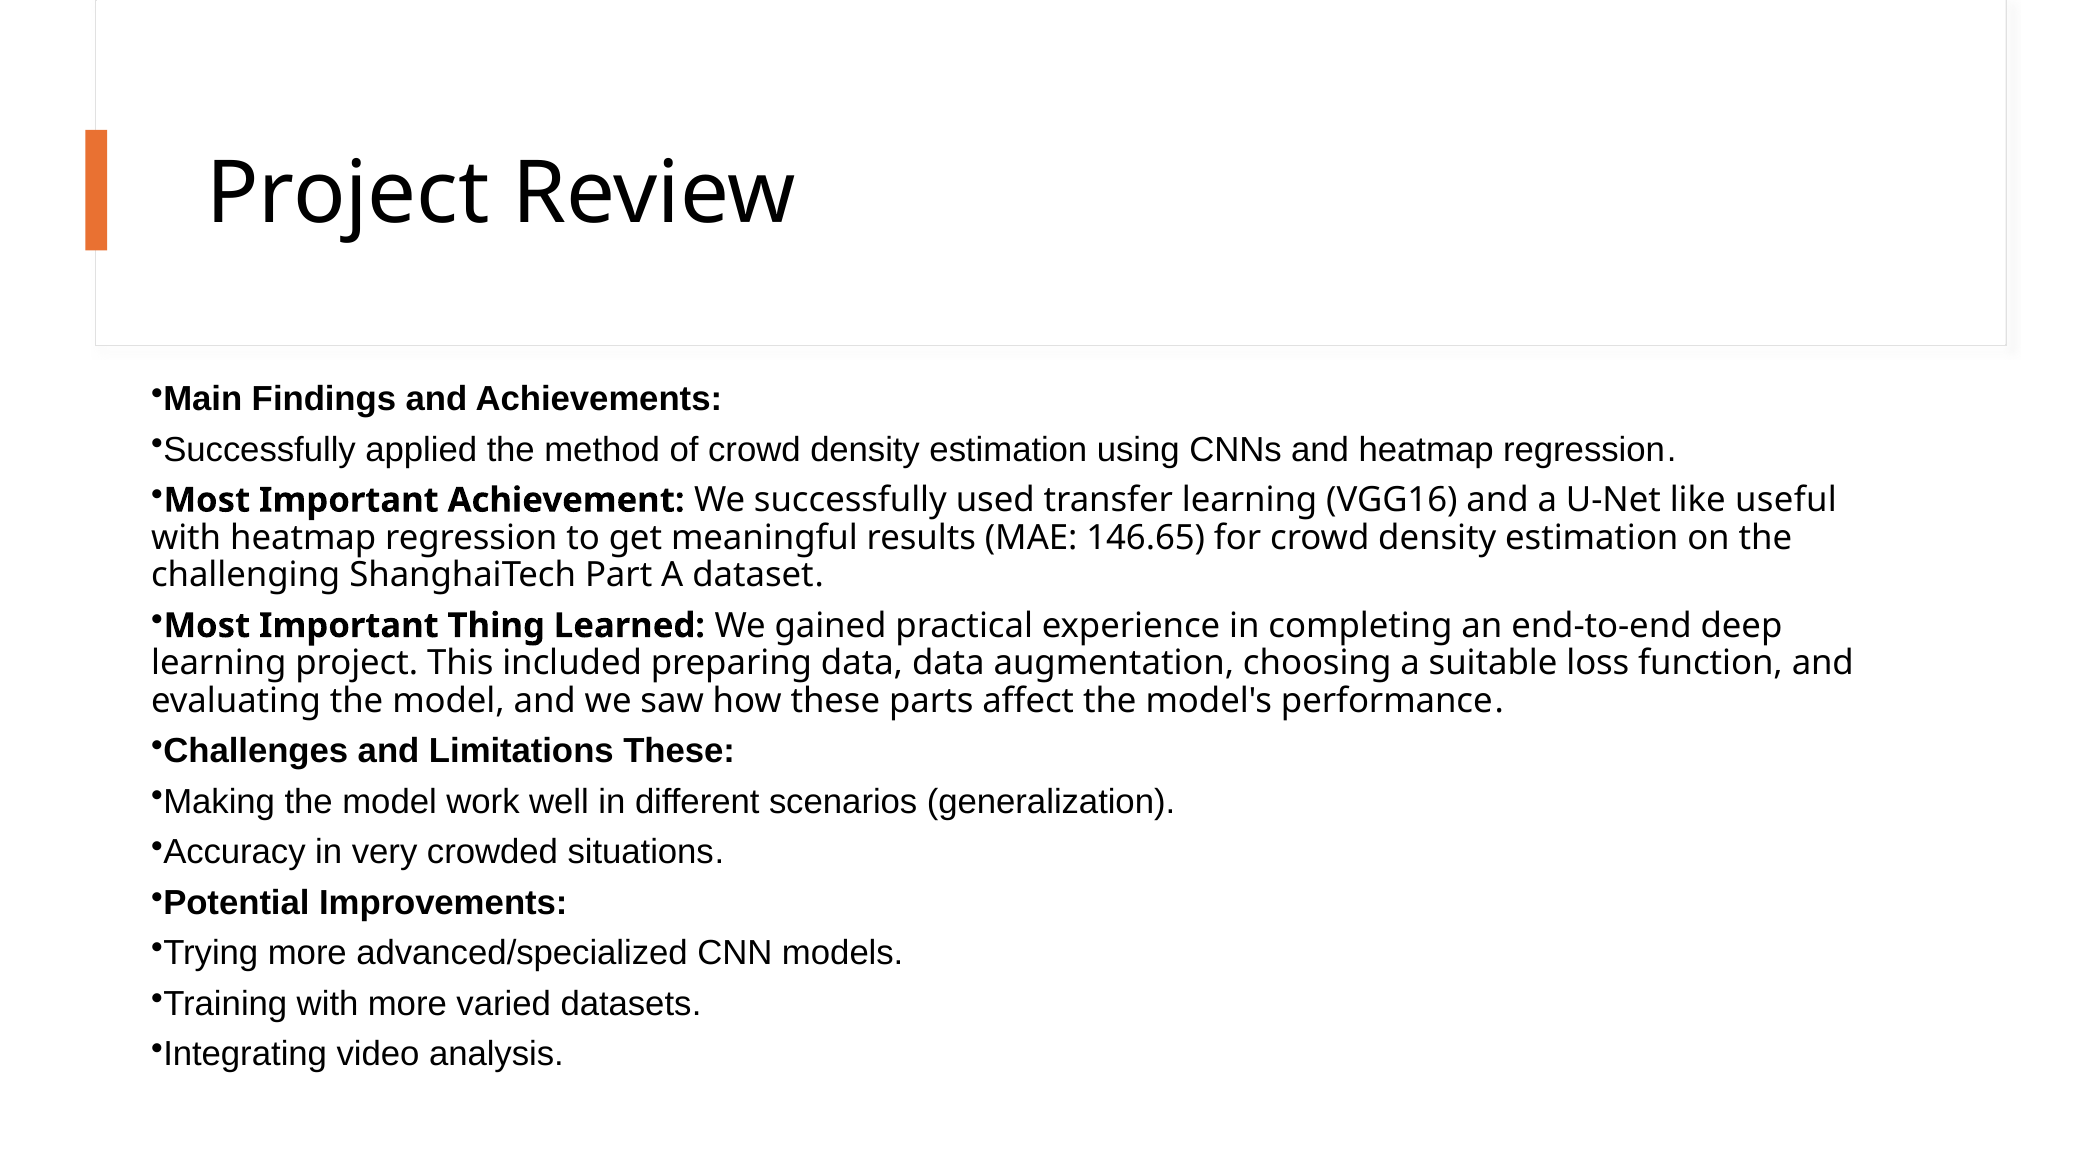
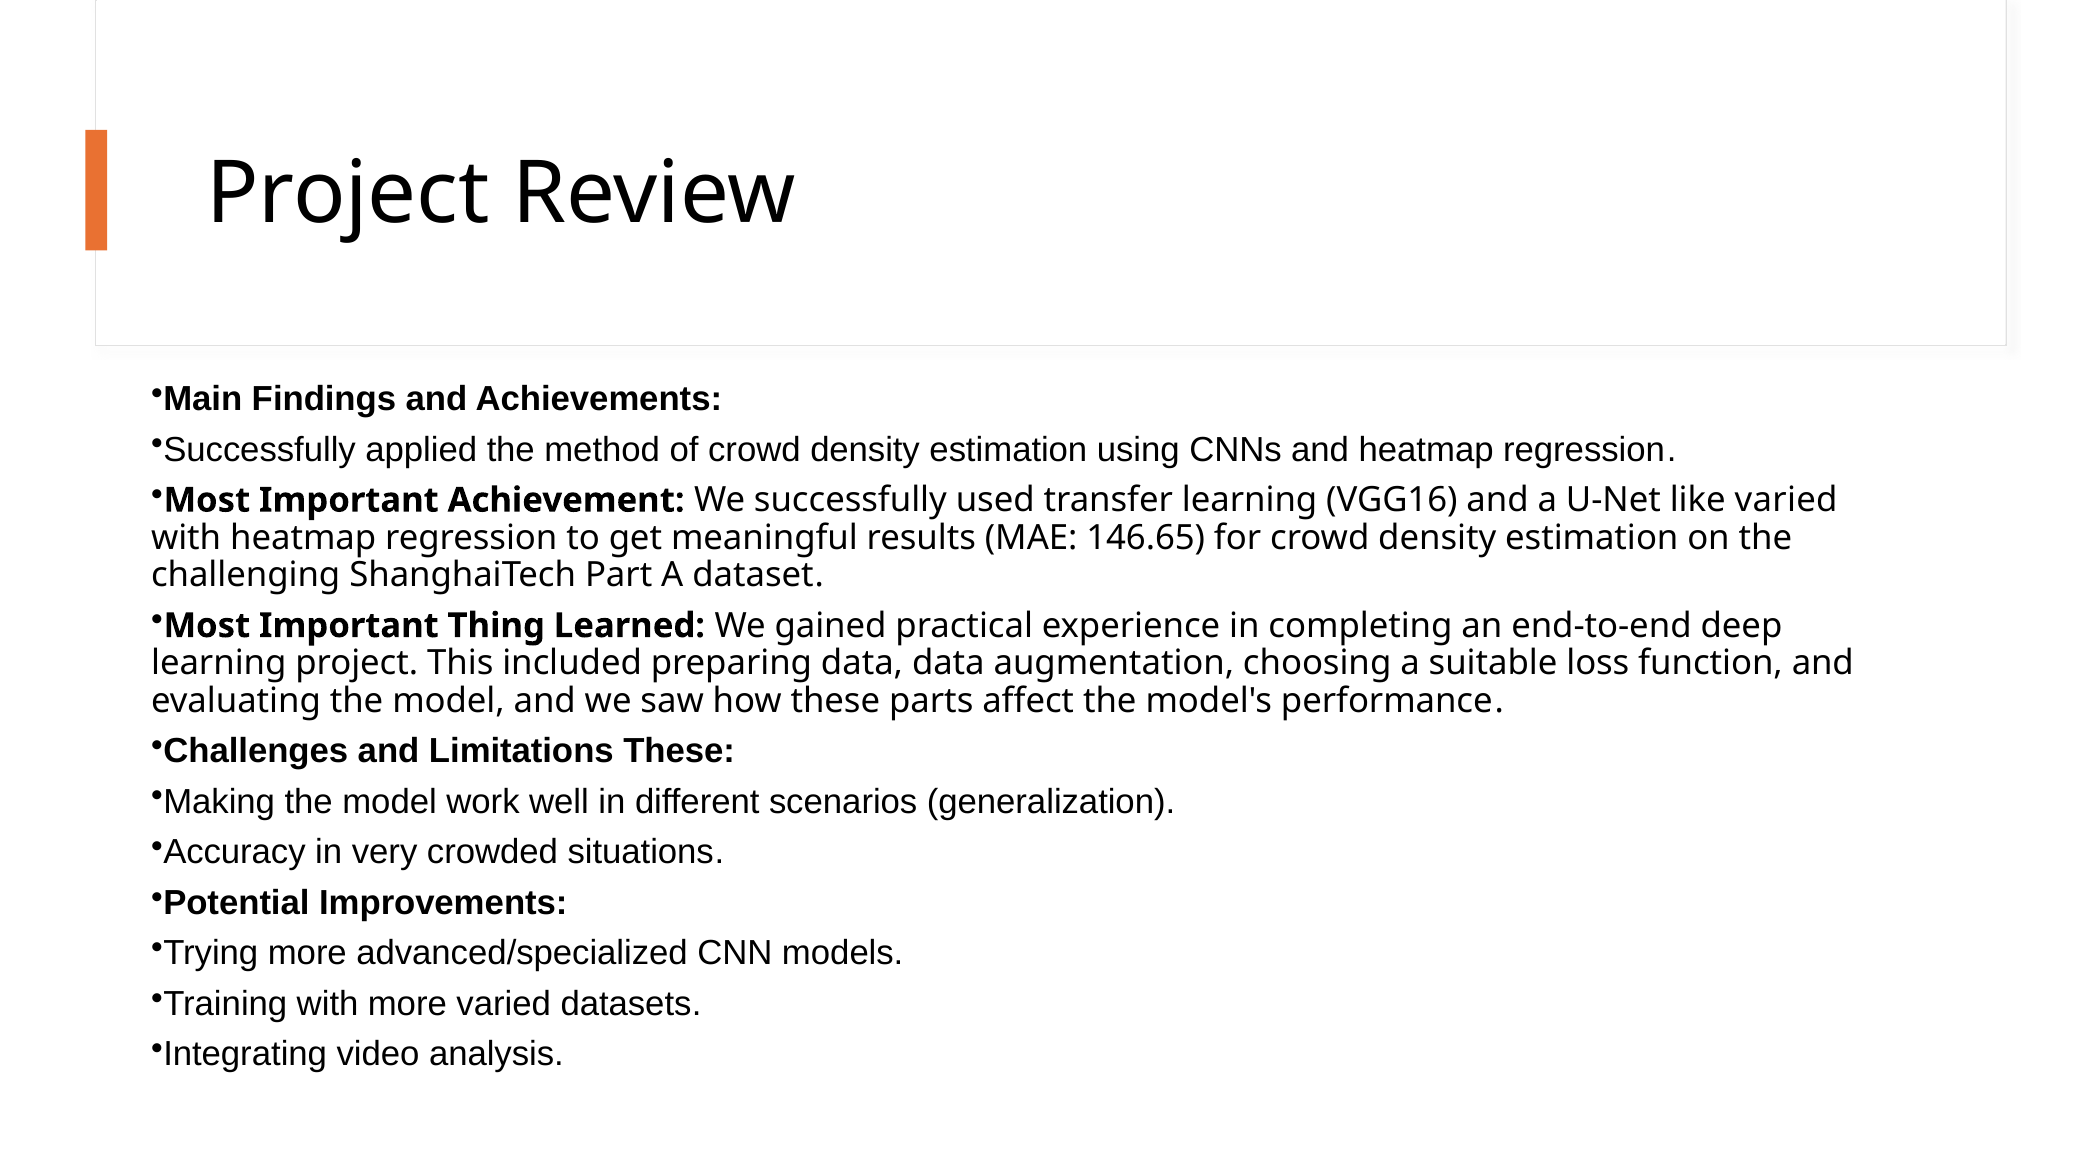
like useful: useful -> varied
